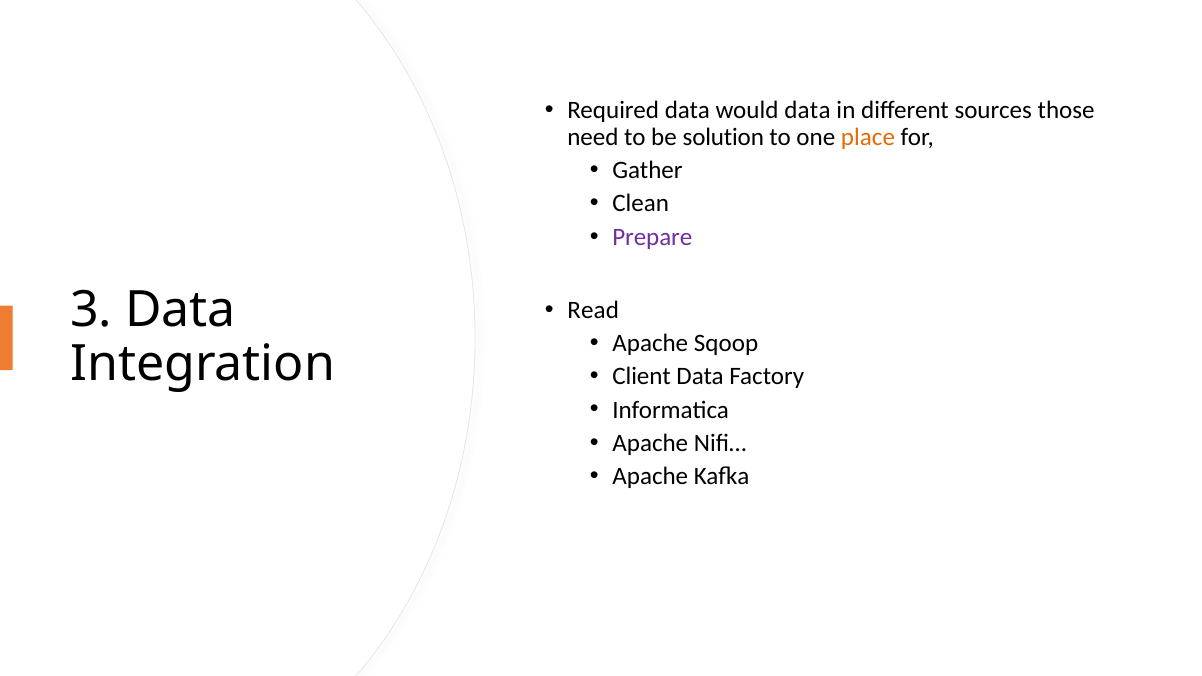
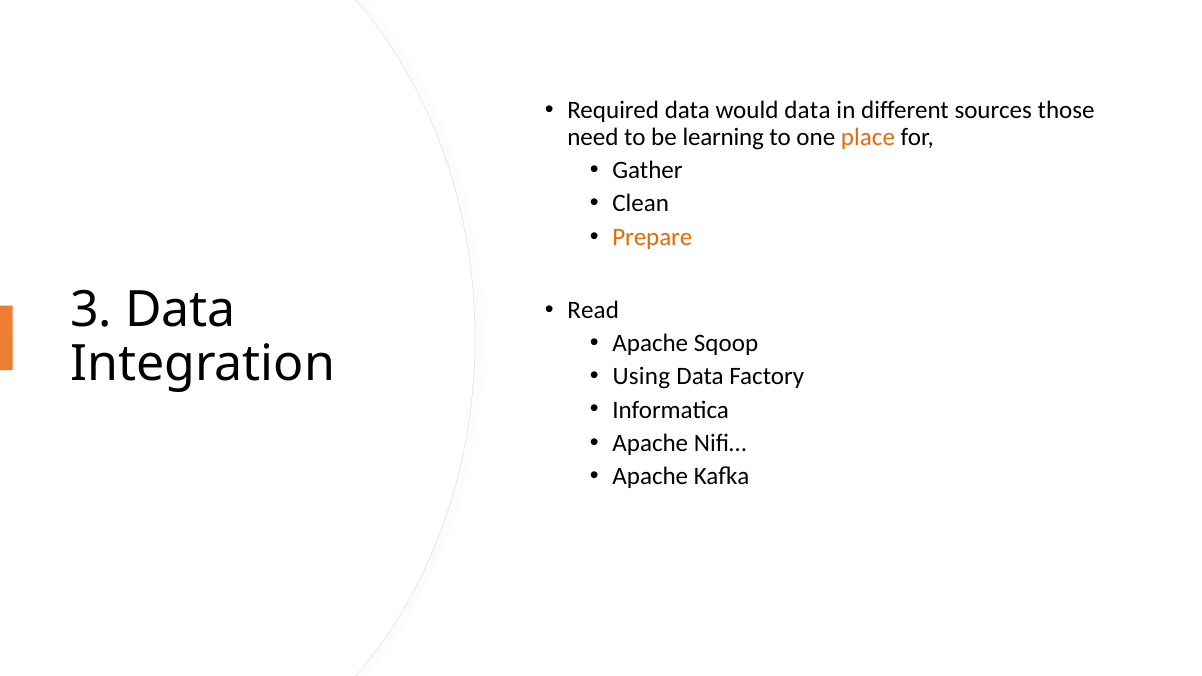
solution: solution -> learning
Prepare colour: purple -> orange
Client: Client -> Using
